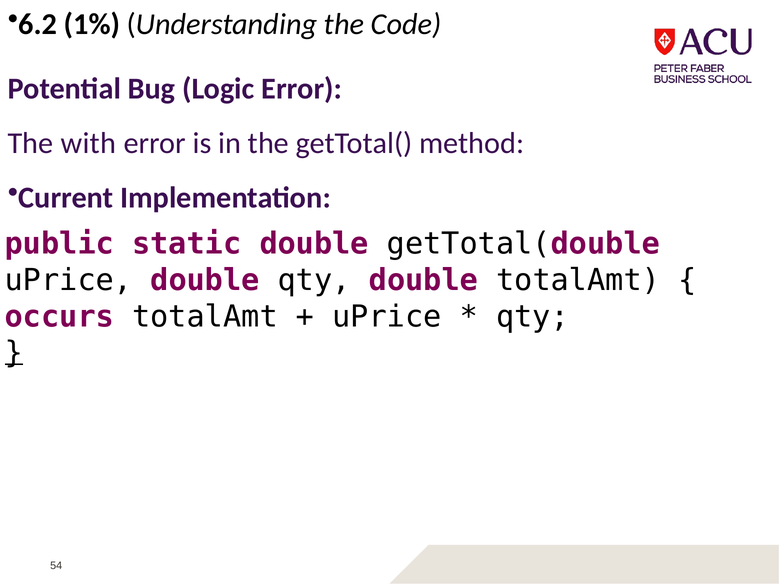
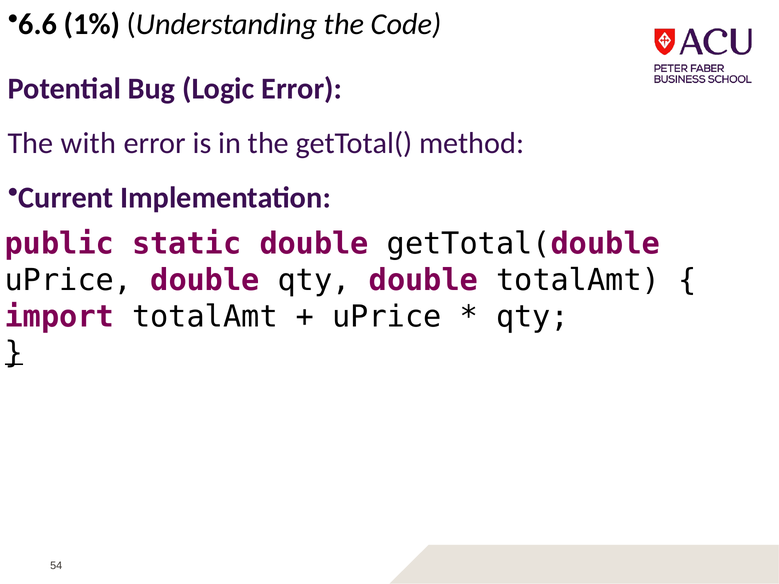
6.2: 6.2 -> 6.6
occurs: occurs -> import
